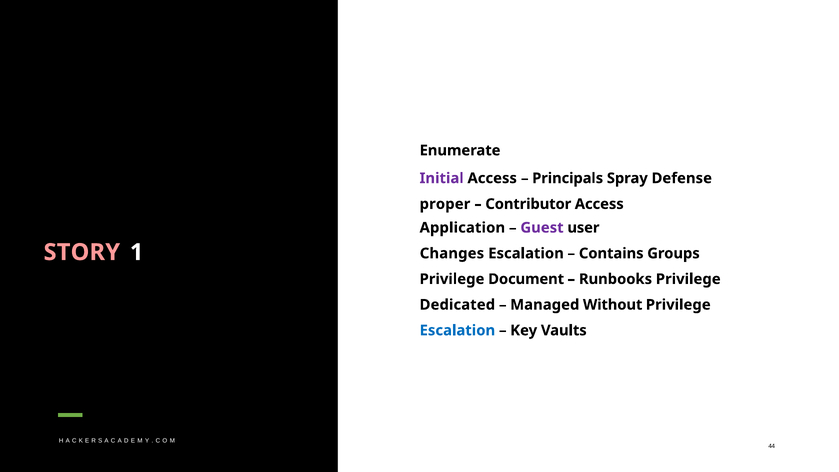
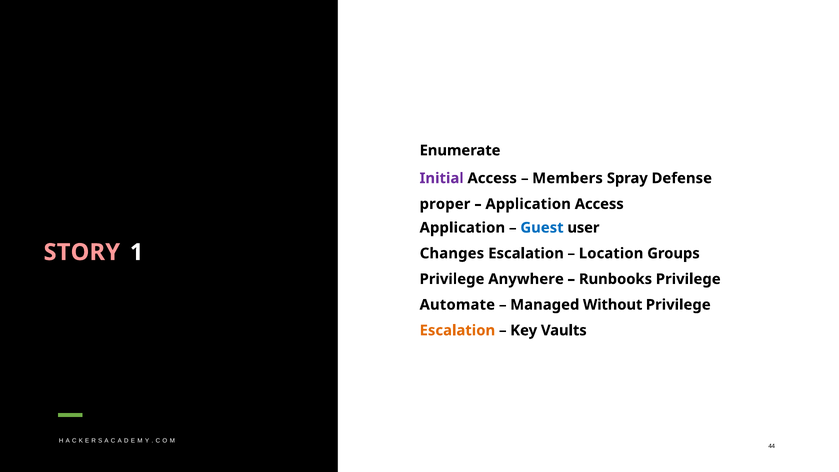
Principals: Principals -> Members
Contributor at (528, 204): Contributor -> Application
Guest colour: purple -> blue
Contains: Contains -> Location
Document: Document -> Anywhere
Dedicated: Dedicated -> Automate
Escalation at (457, 330) colour: blue -> orange
